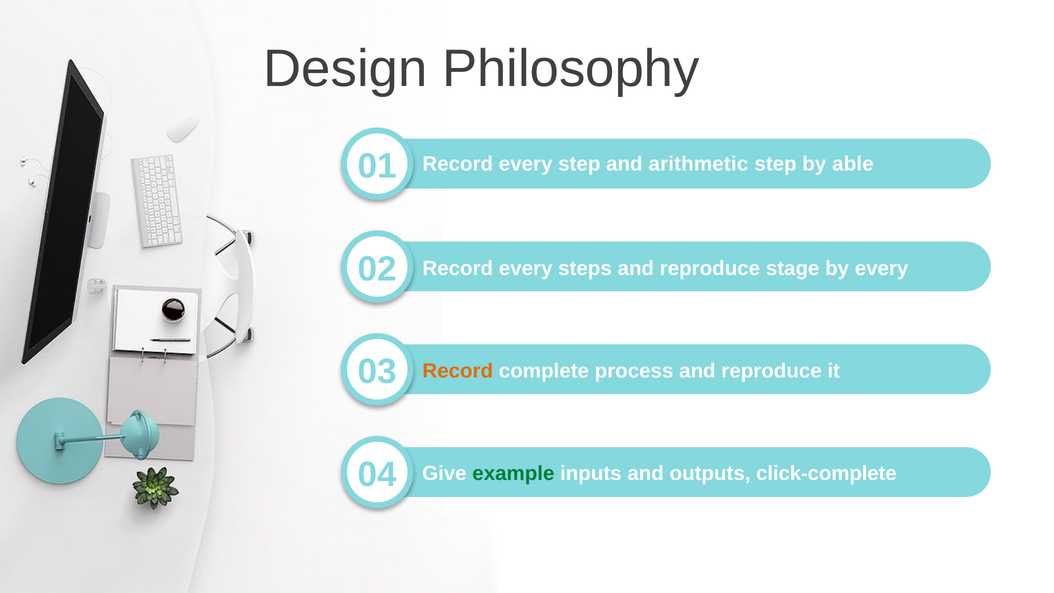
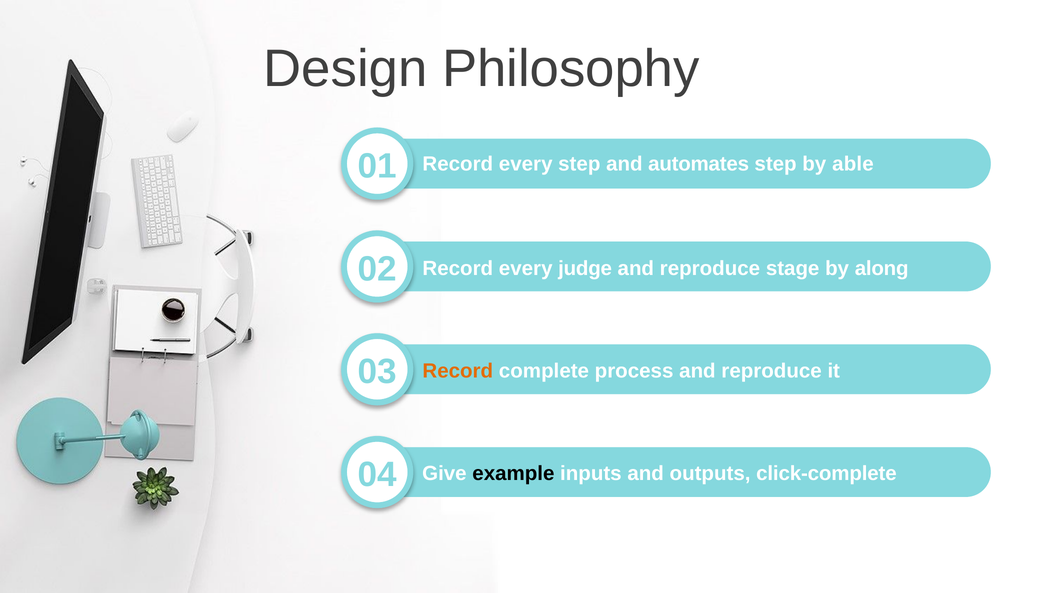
arithmetic: arithmetic -> automates
steps: steps -> judge
by every: every -> along
example colour: green -> black
